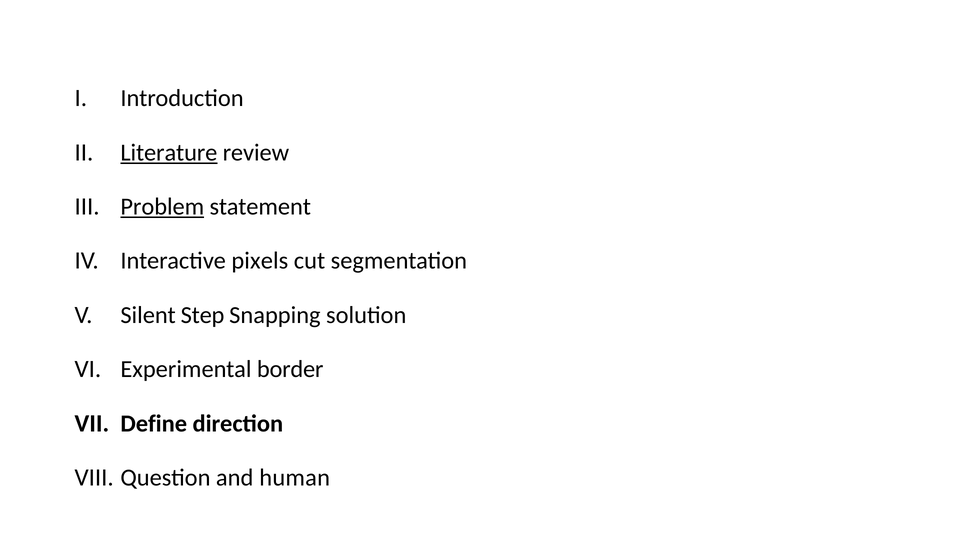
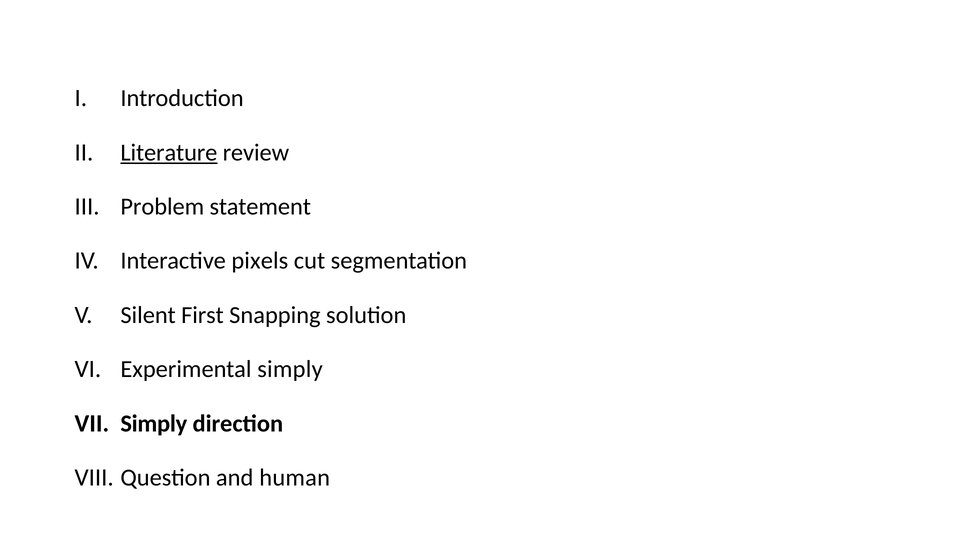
Problem underline: present -> none
Step: Step -> First
Experimental border: border -> simply
Define at (154, 424): Define -> Simply
